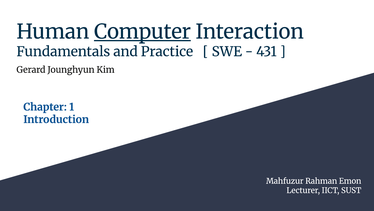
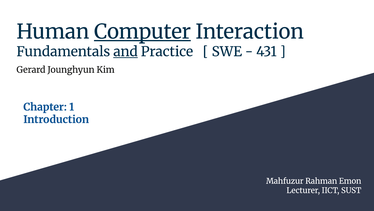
and underline: none -> present
